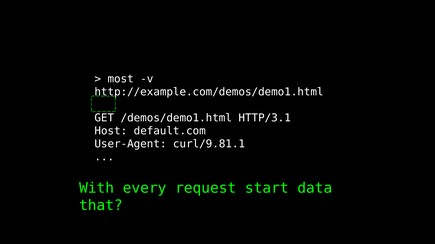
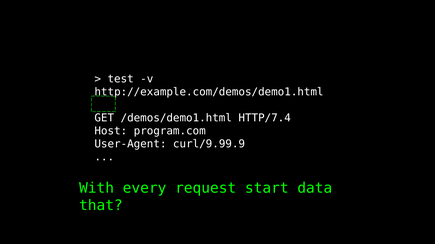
most: most -> test
HTTP/3.1: HTTP/3.1 -> HTTP/7.4
default.com: default.com -> program.com
curl/9.81.1: curl/9.81.1 -> curl/9.99.9
